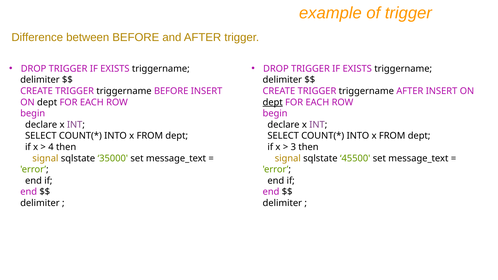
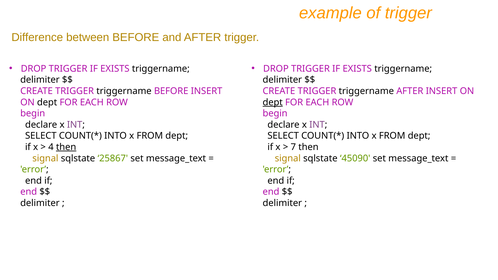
then at (66, 147) underline: none -> present
3: 3 -> 7
35000: 35000 -> 25867
45500: 45500 -> 45090
